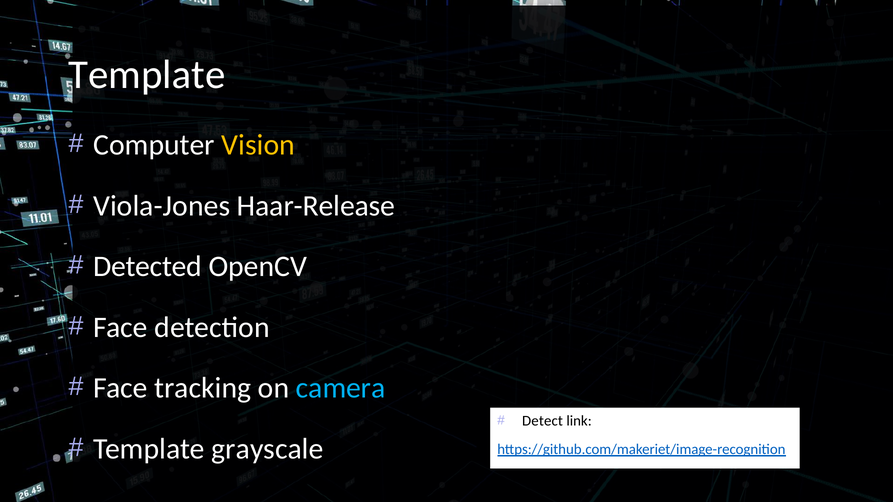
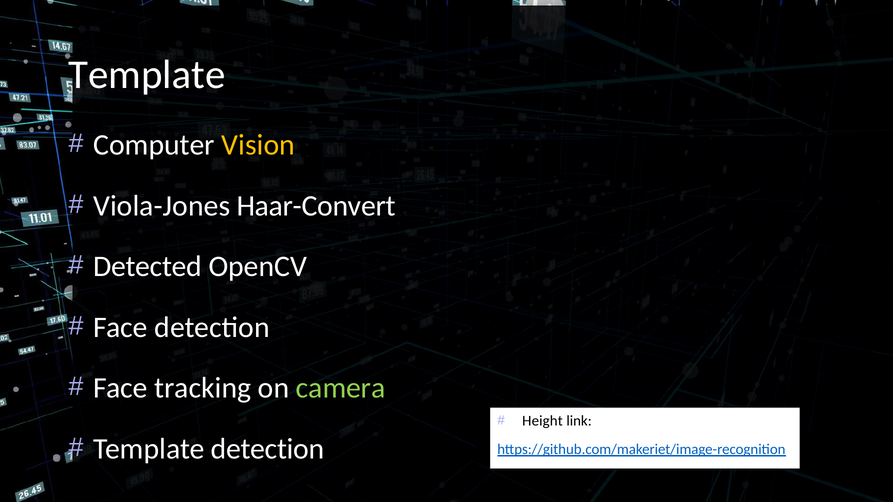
Haar-Release: Haar-Release -> Haar-Convert
camera colour: light blue -> light green
Detect: Detect -> Height
Template grayscale: grayscale -> detection
